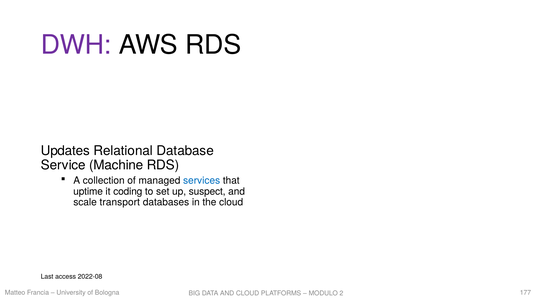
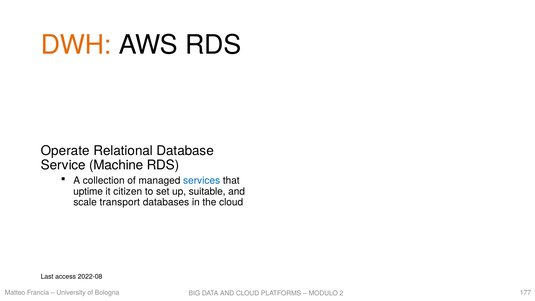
DWH colour: purple -> orange
Updates: Updates -> Operate
coding: coding -> citizen
suspect: suspect -> suitable
